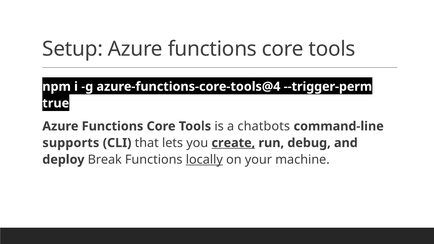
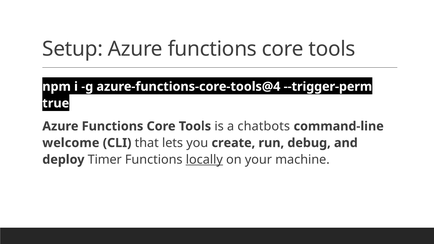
supports: supports -> welcome
create underline: present -> none
Break: Break -> Timer
